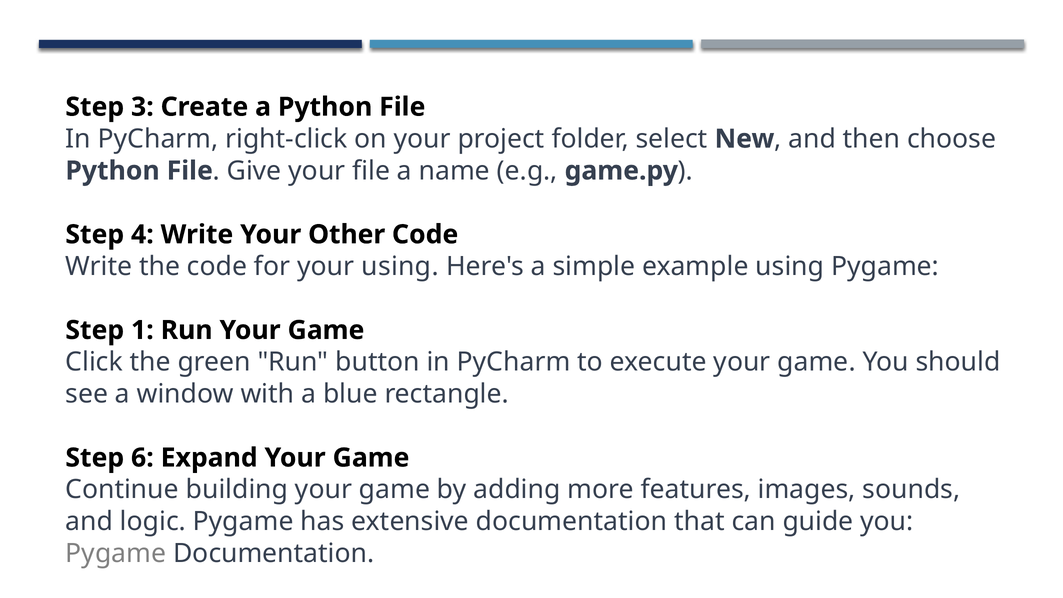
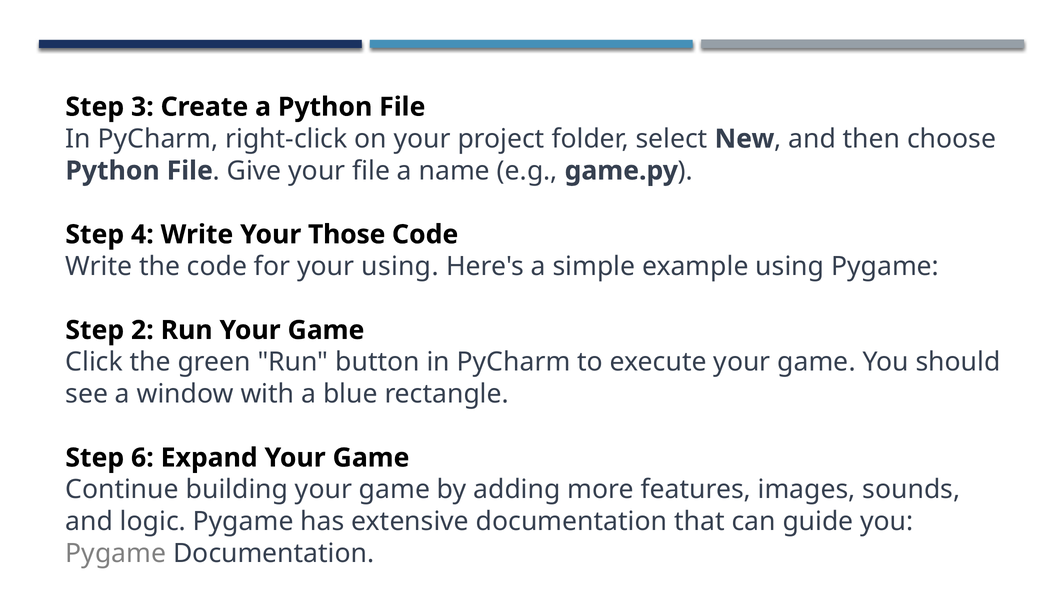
Other: Other -> Those
1: 1 -> 2
